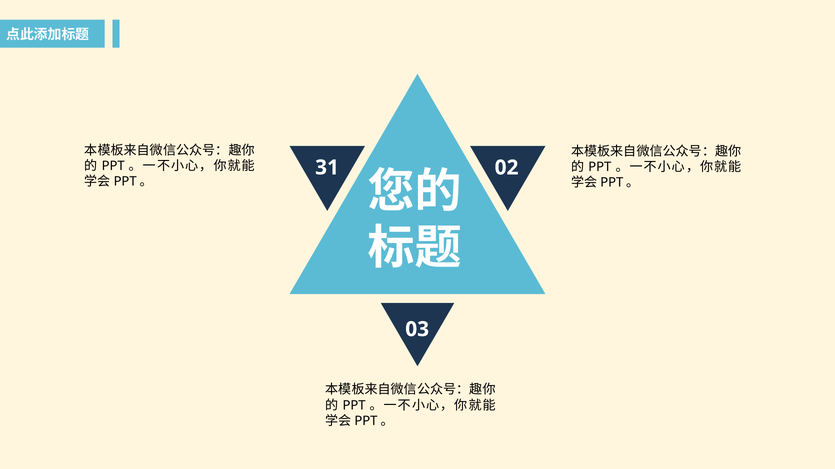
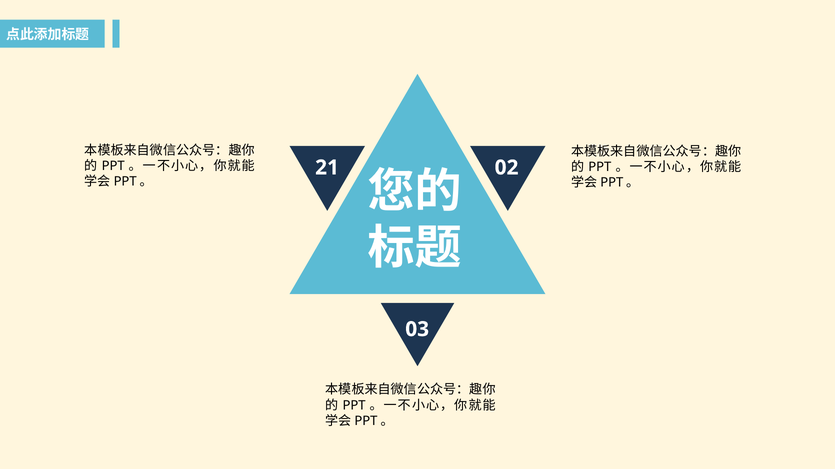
31: 31 -> 21
